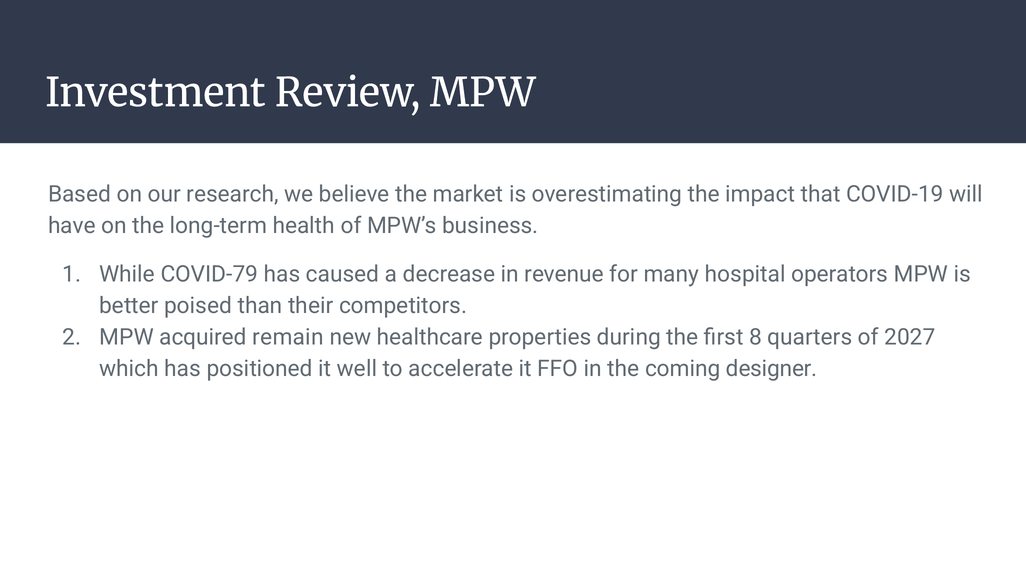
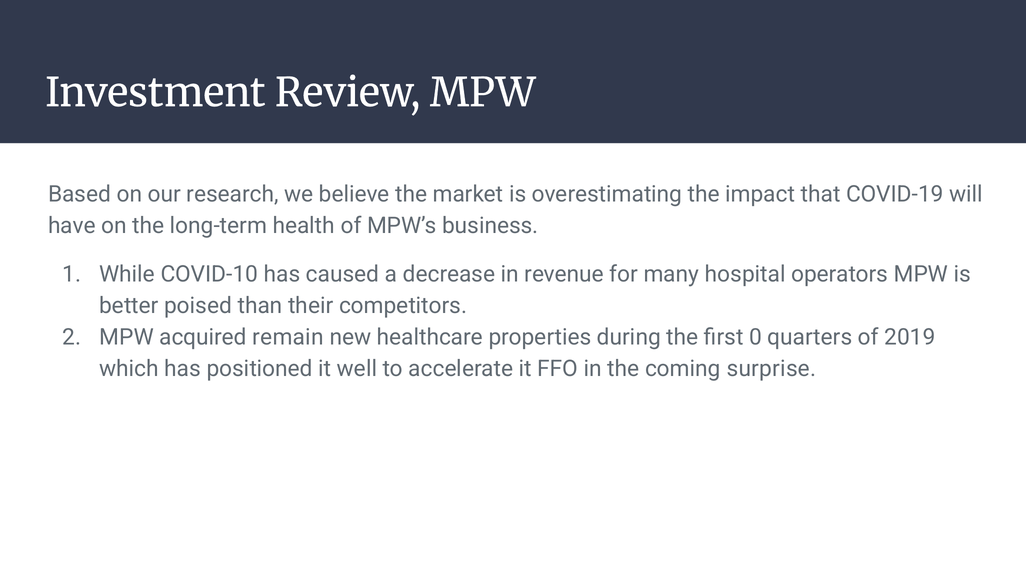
COVID-79: COVID-79 -> COVID-10
8: 8 -> 0
2027: 2027 -> 2019
designer: designer -> surprise
